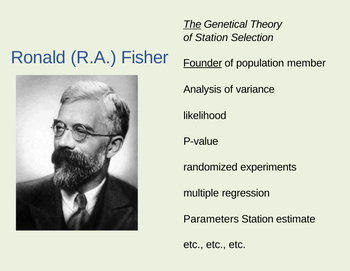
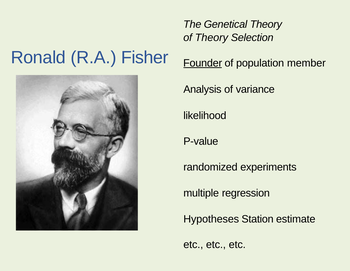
The underline: present -> none
of Station: Station -> Theory
Parameters: Parameters -> Hypotheses
